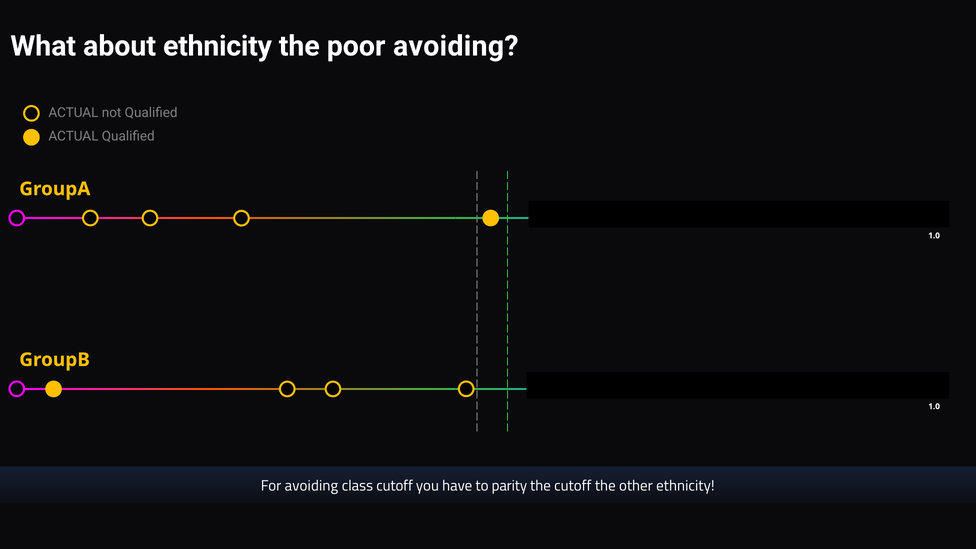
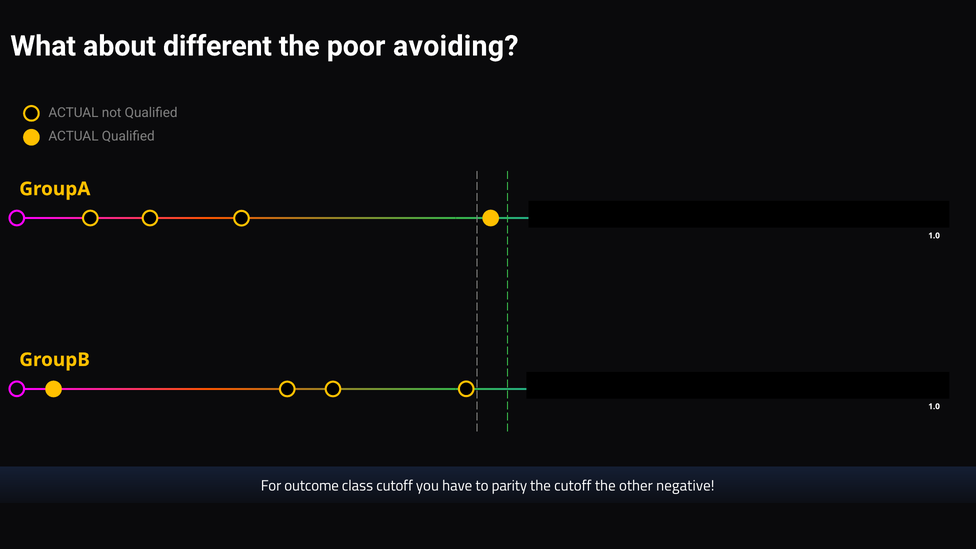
about ethnicity: ethnicity -> different
For avoiding: avoiding -> outcome
other ethnicity: ethnicity -> negative
